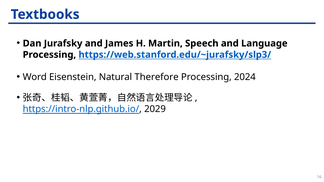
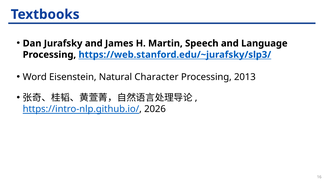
Therefore: Therefore -> Character
2024: 2024 -> 2013
2029: 2029 -> 2026
